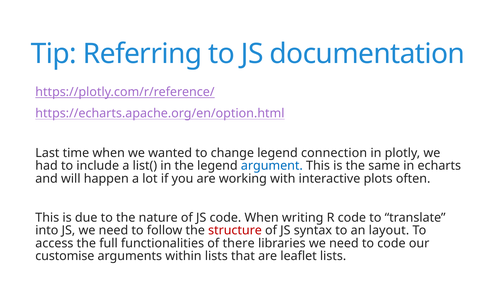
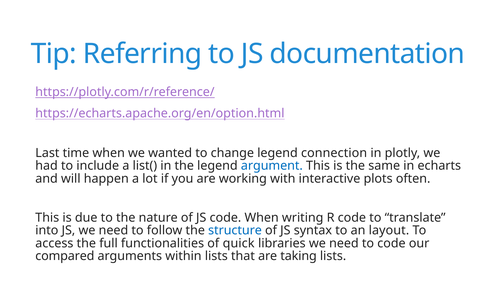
structure colour: red -> blue
there: there -> quick
customise: customise -> compared
leaflet: leaflet -> taking
